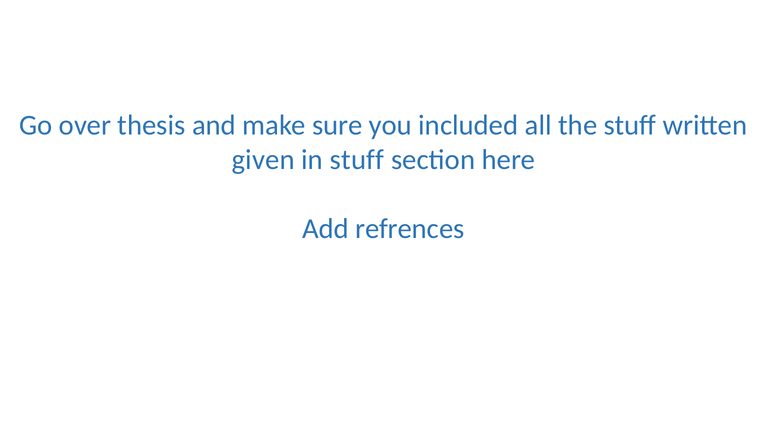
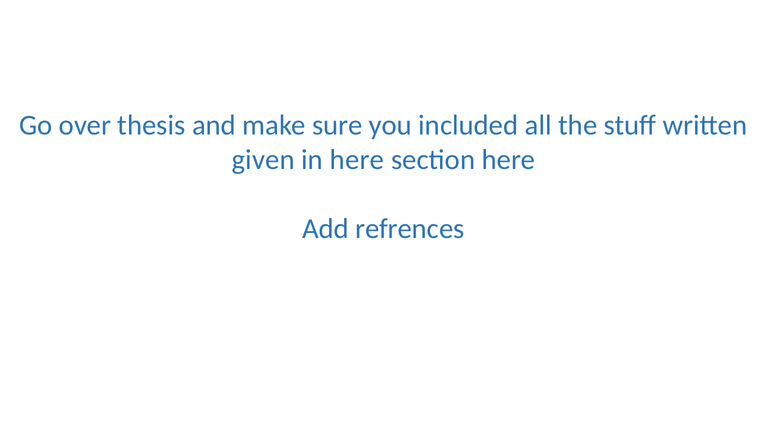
in stuff: stuff -> here
